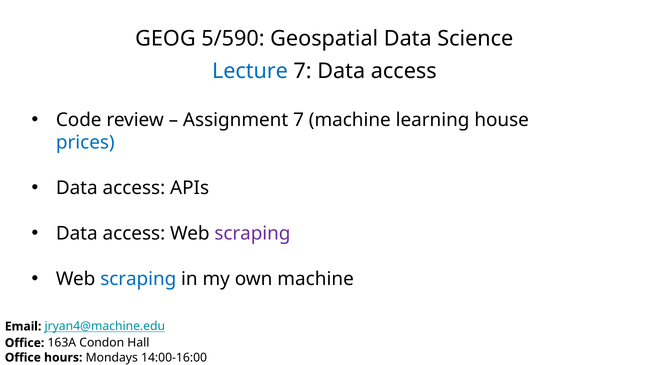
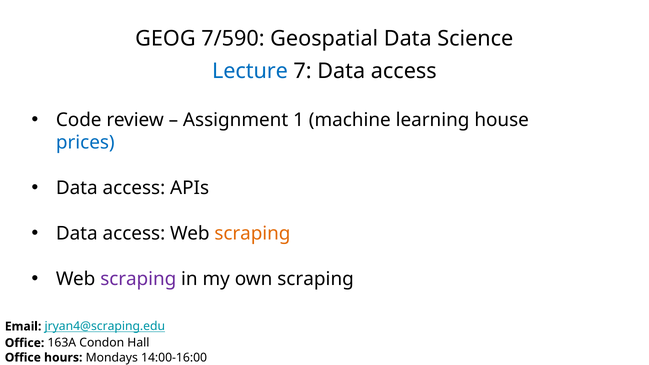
5/590: 5/590 -> 7/590
Assignment 7: 7 -> 1
scraping at (252, 233) colour: purple -> orange
scraping at (138, 279) colour: blue -> purple
own machine: machine -> scraping
jryan4@machine.edu: jryan4@machine.edu -> jryan4@scraping.edu
